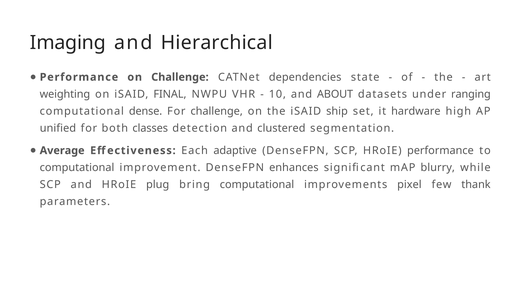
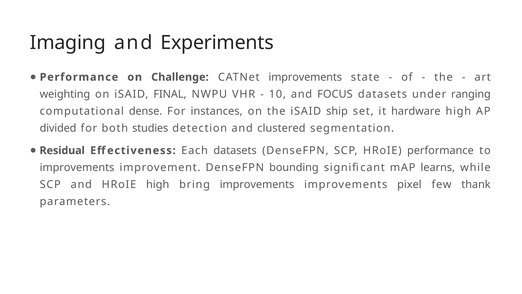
Hierarchical: Hierarchical -> Experiments
CATNet dependencies: dependencies -> improvements
ABOUT: ABOUT -> FOCUS
For challenge: challenge -> instances
unified: unified -> divided
classes: classes -> studies
Average: Average -> Residual
Each adaptive: adaptive -> datasets
computational at (77, 167): computational -> improvements
enhances: enhances -> bounding
blurry: blurry -> learns
HRoIE plug: plug -> high
bring computational: computational -> improvements
